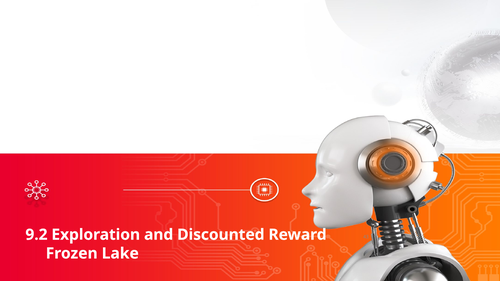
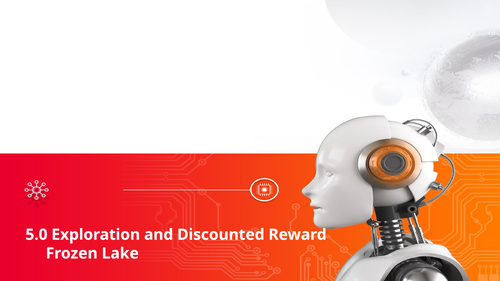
9.2: 9.2 -> 5.0
